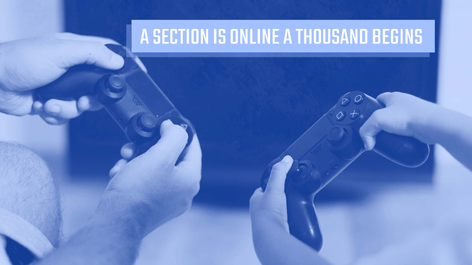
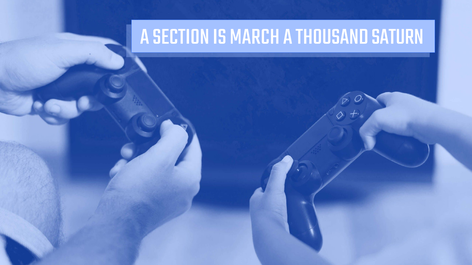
ONLINE: ONLINE -> MARCH
BEGINS: BEGINS -> SATURN
